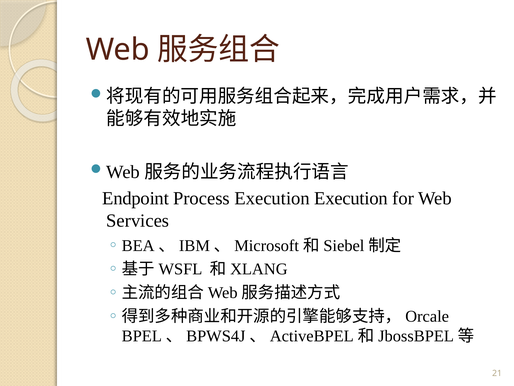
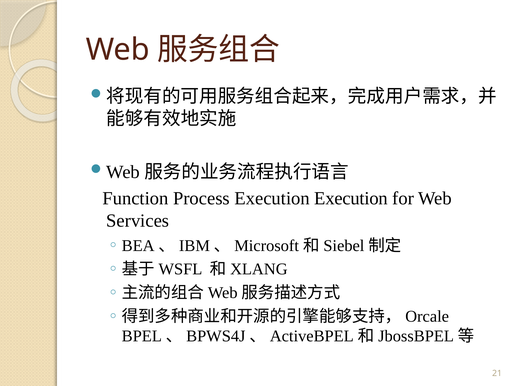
Endpoint: Endpoint -> Function
